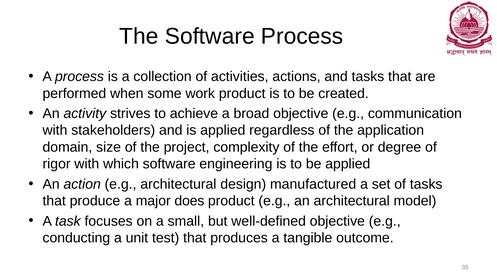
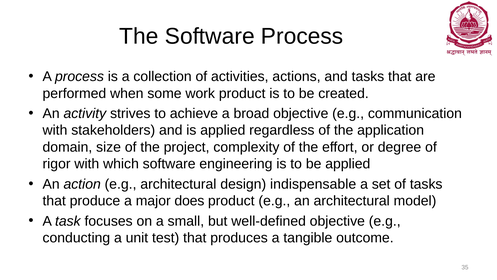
manufactured: manufactured -> indispensable
